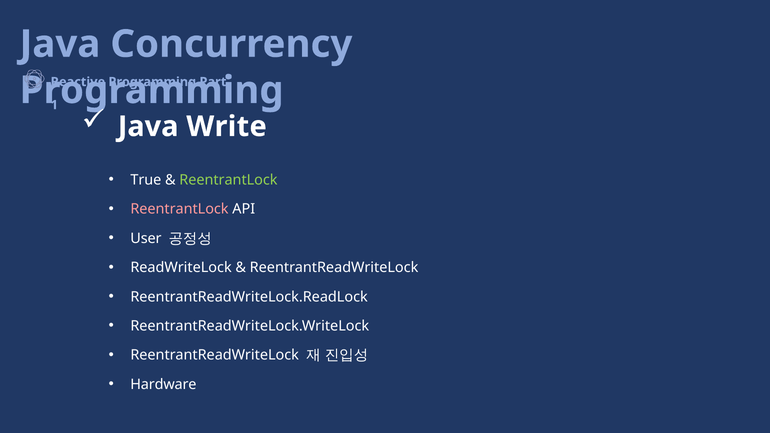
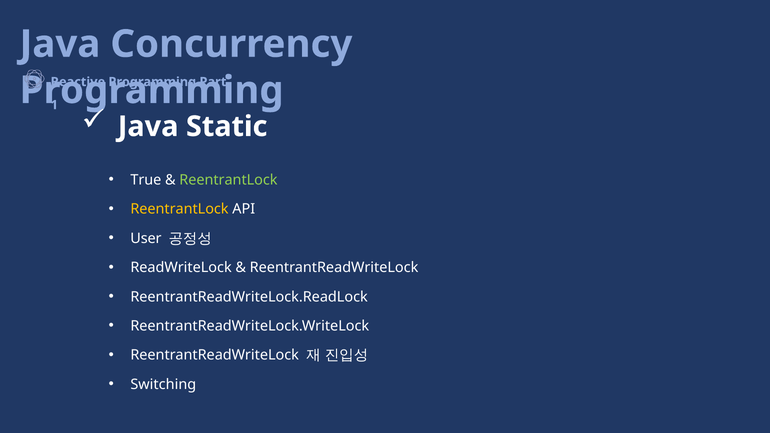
Write: Write -> Static
ReentrantLock at (179, 209) colour: pink -> yellow
Hardware: Hardware -> Switching
